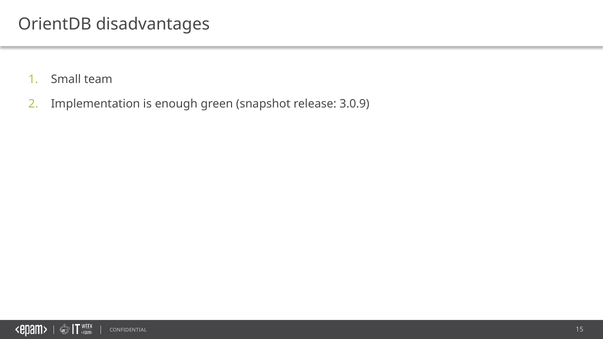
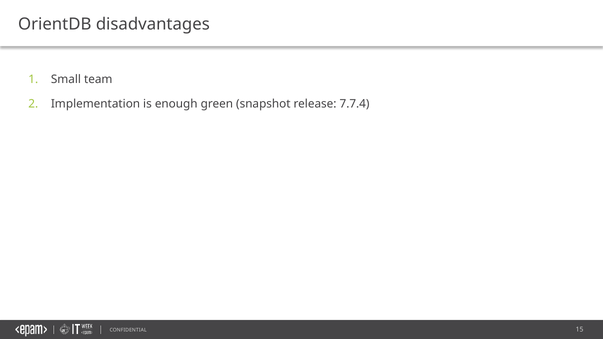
3.0.9: 3.0.9 -> 7.7.4
